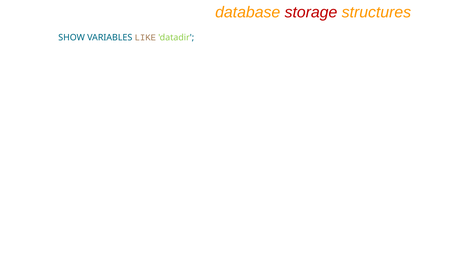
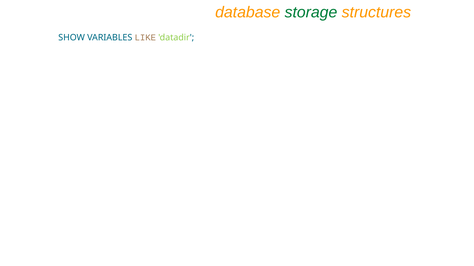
storage colour: red -> green
